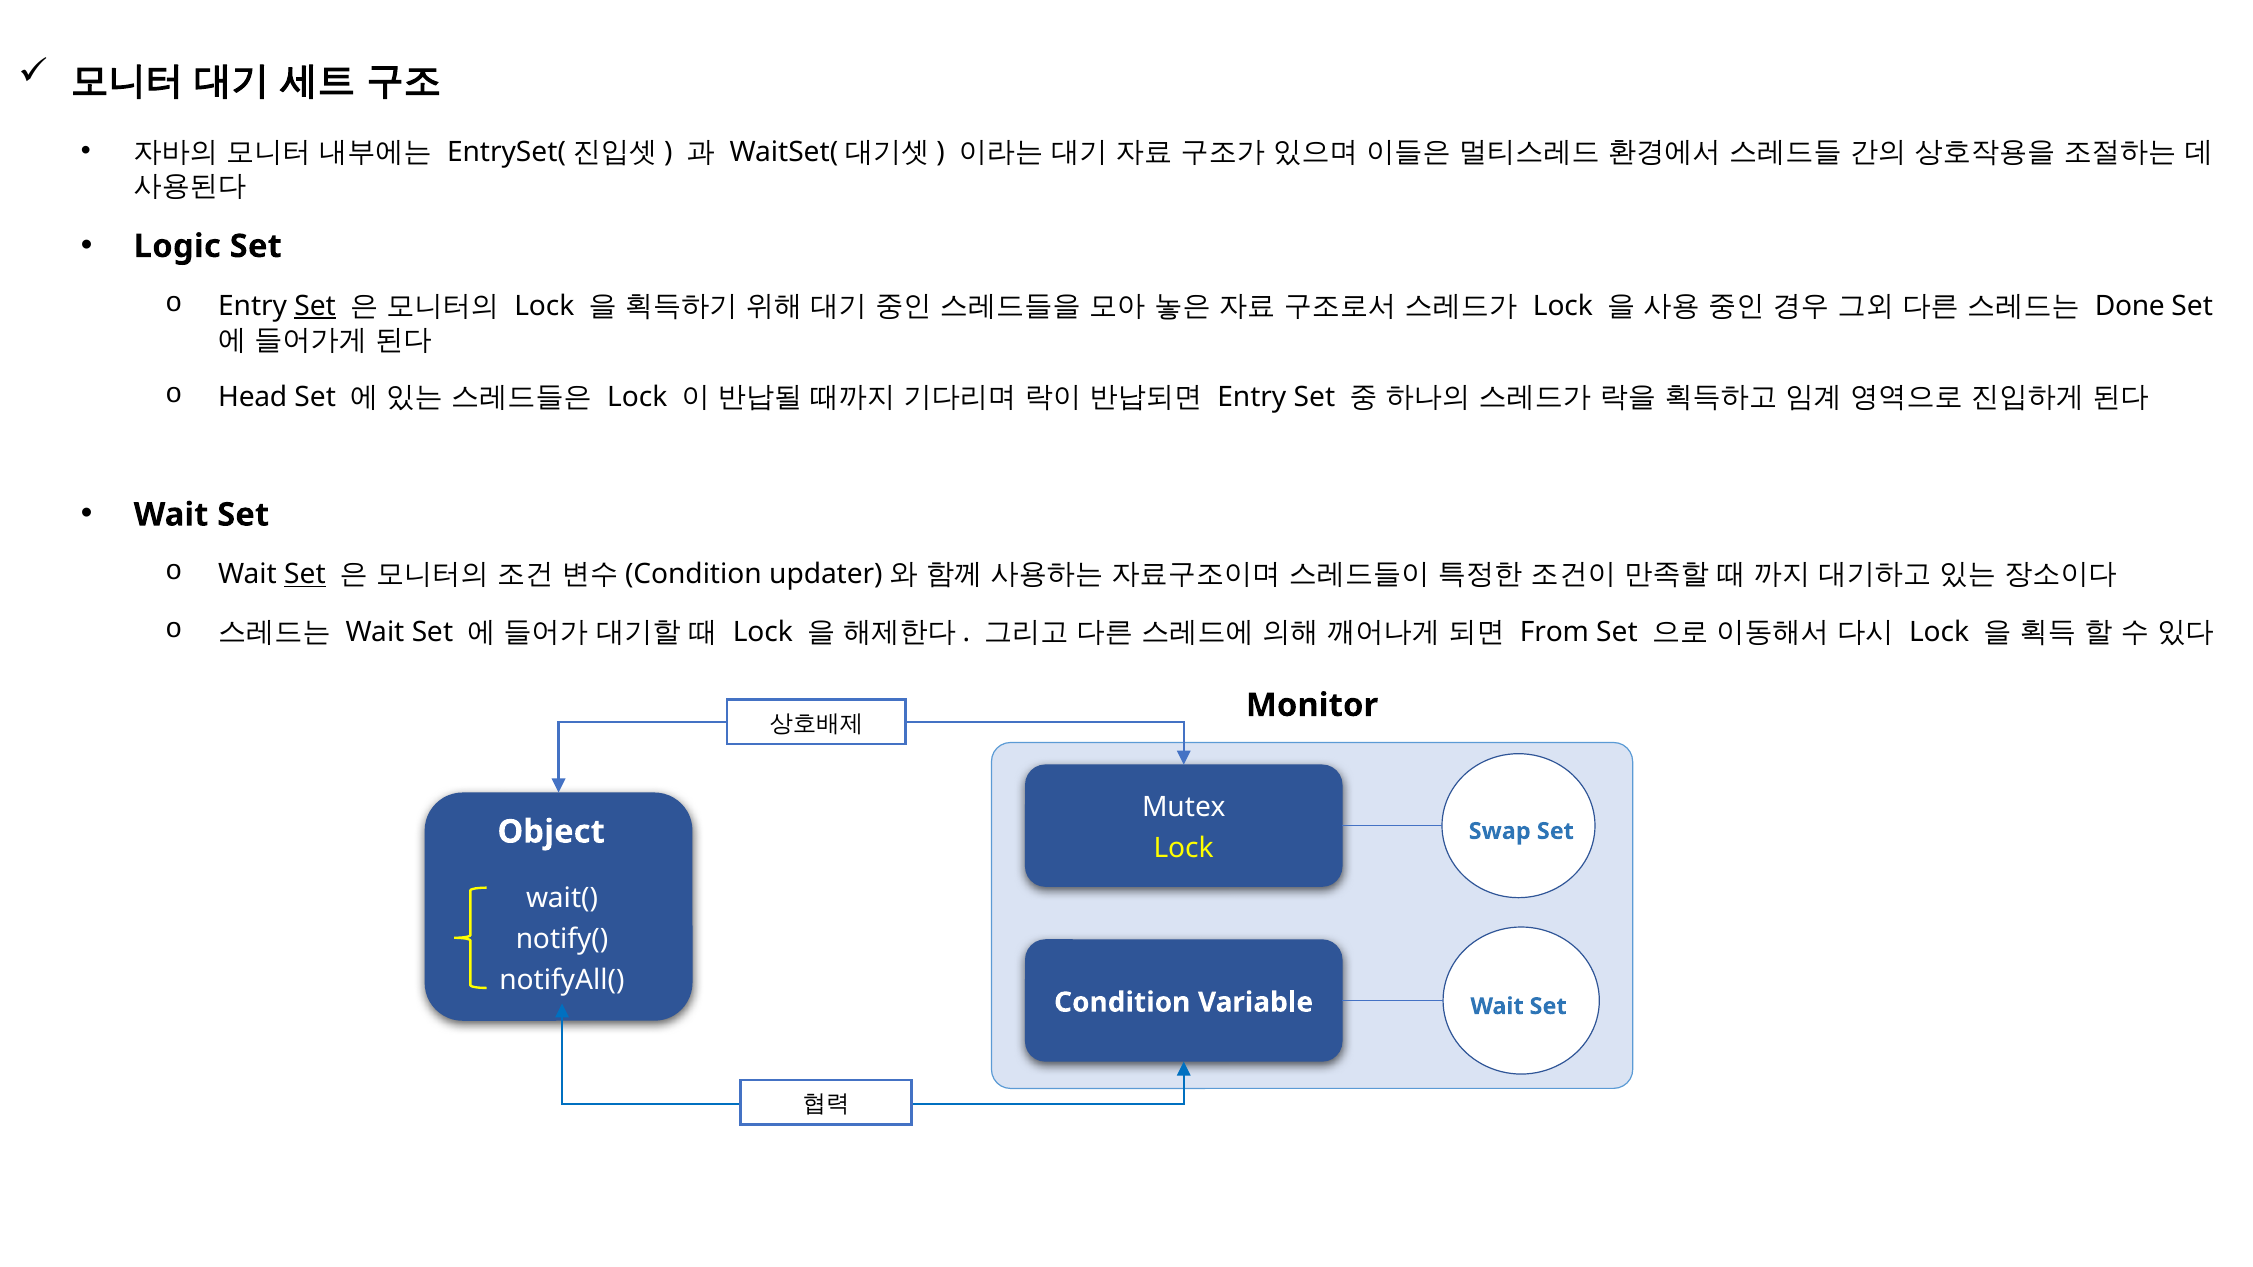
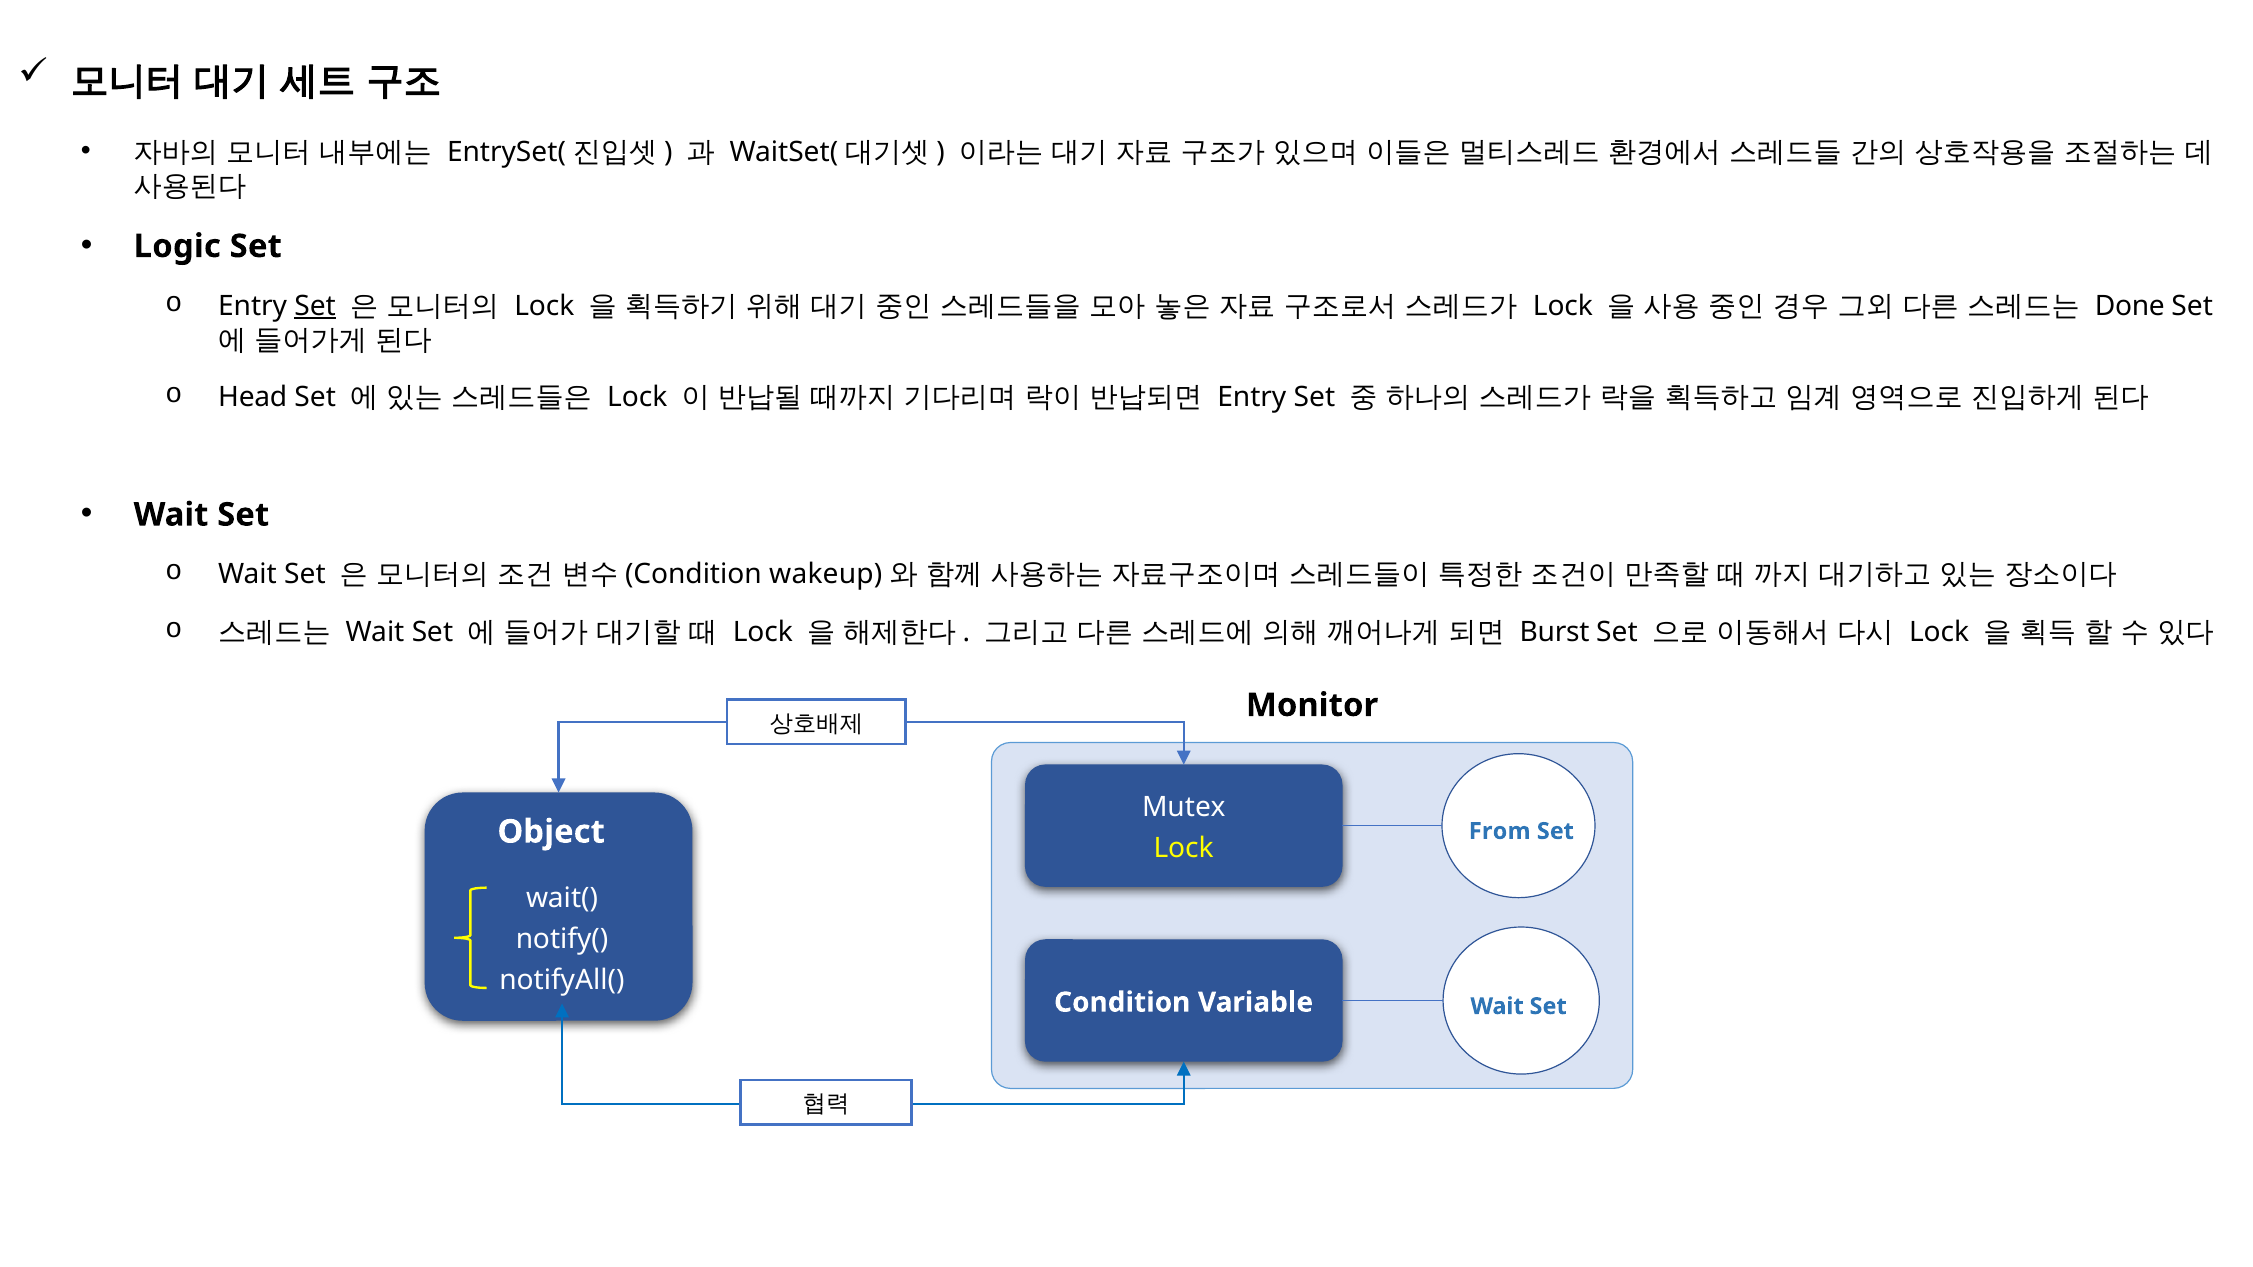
Set at (305, 575) underline: present -> none
updater: updater -> wakeup
From: From -> Burst
Swap: Swap -> From
